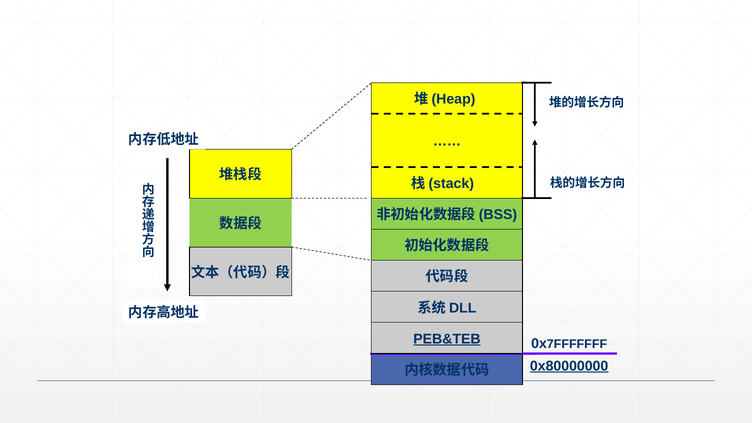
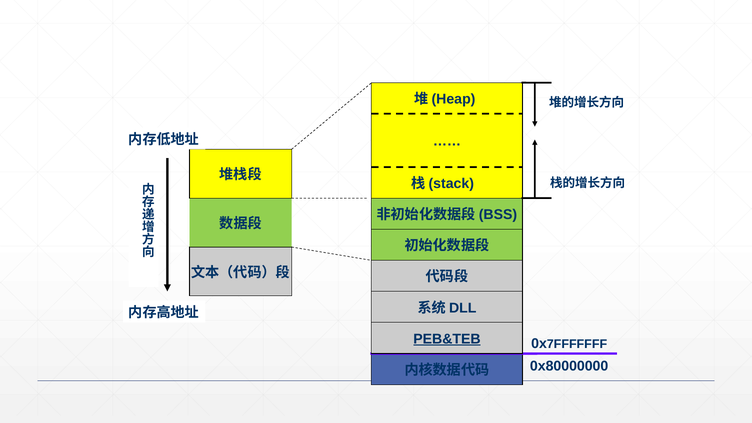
0x80000000 underline: present -> none
